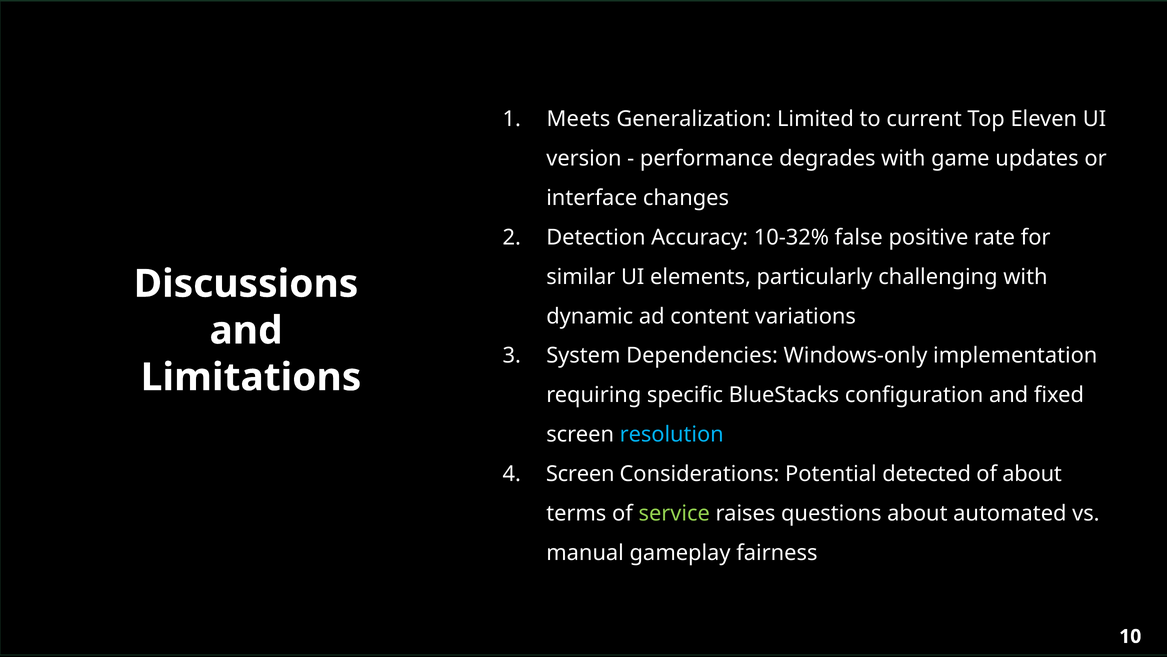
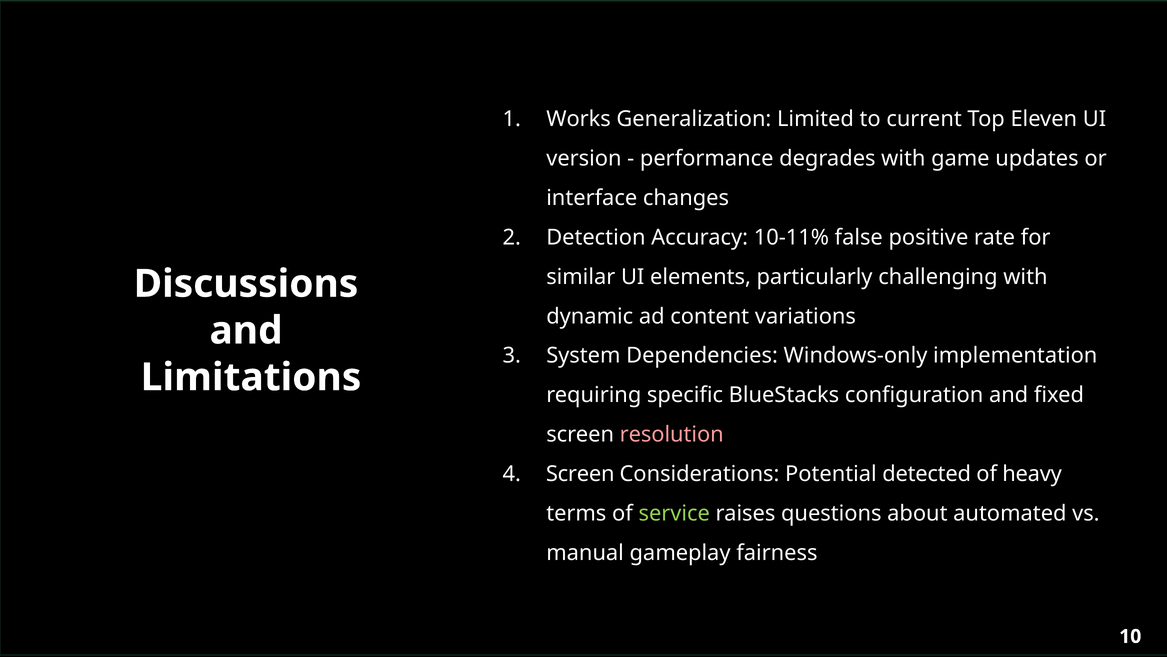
Meets: Meets -> Works
10-32%: 10-32% -> 10-11%
resolution colour: light blue -> pink
of about: about -> heavy
